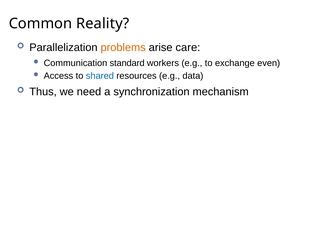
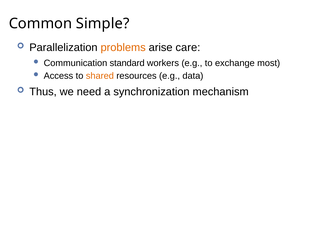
Reality: Reality -> Simple
even: even -> most
shared colour: blue -> orange
